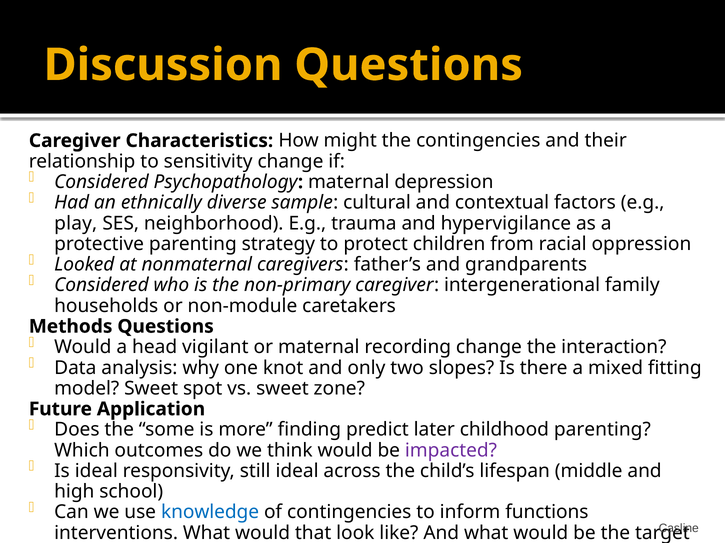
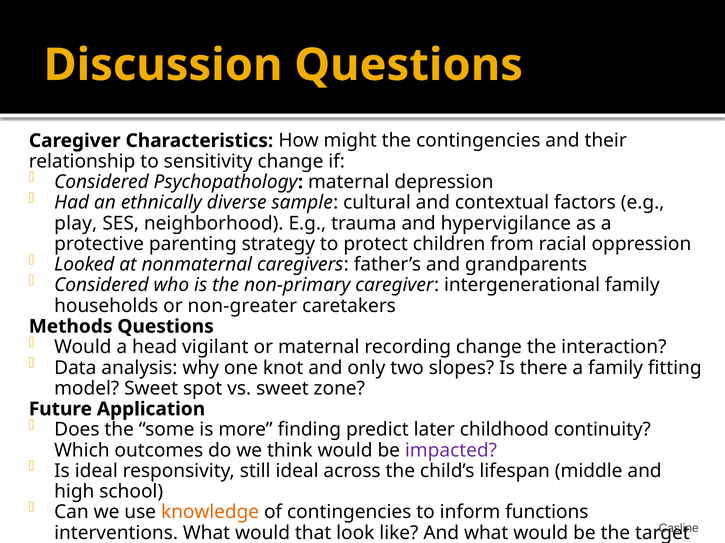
non-module: non-module -> non-greater
a mixed: mixed -> family
childhood parenting: parenting -> continuity
knowledge colour: blue -> orange
